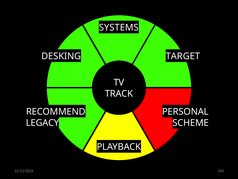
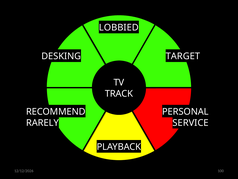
SYSTEMS: SYSTEMS -> LOBBIED
LEGACY: LEGACY -> RARELY
SCHEME: SCHEME -> SERVICE
